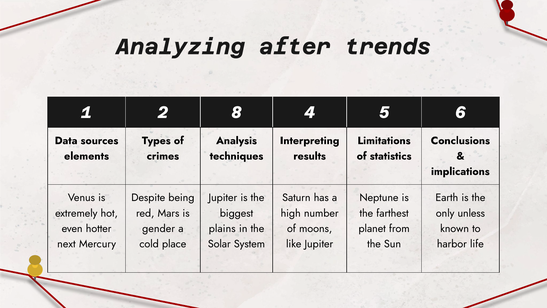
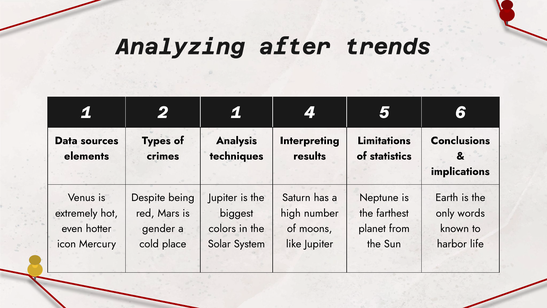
2 8: 8 -> 1
unless: unless -> words
plains: plains -> colors
next: next -> icon
